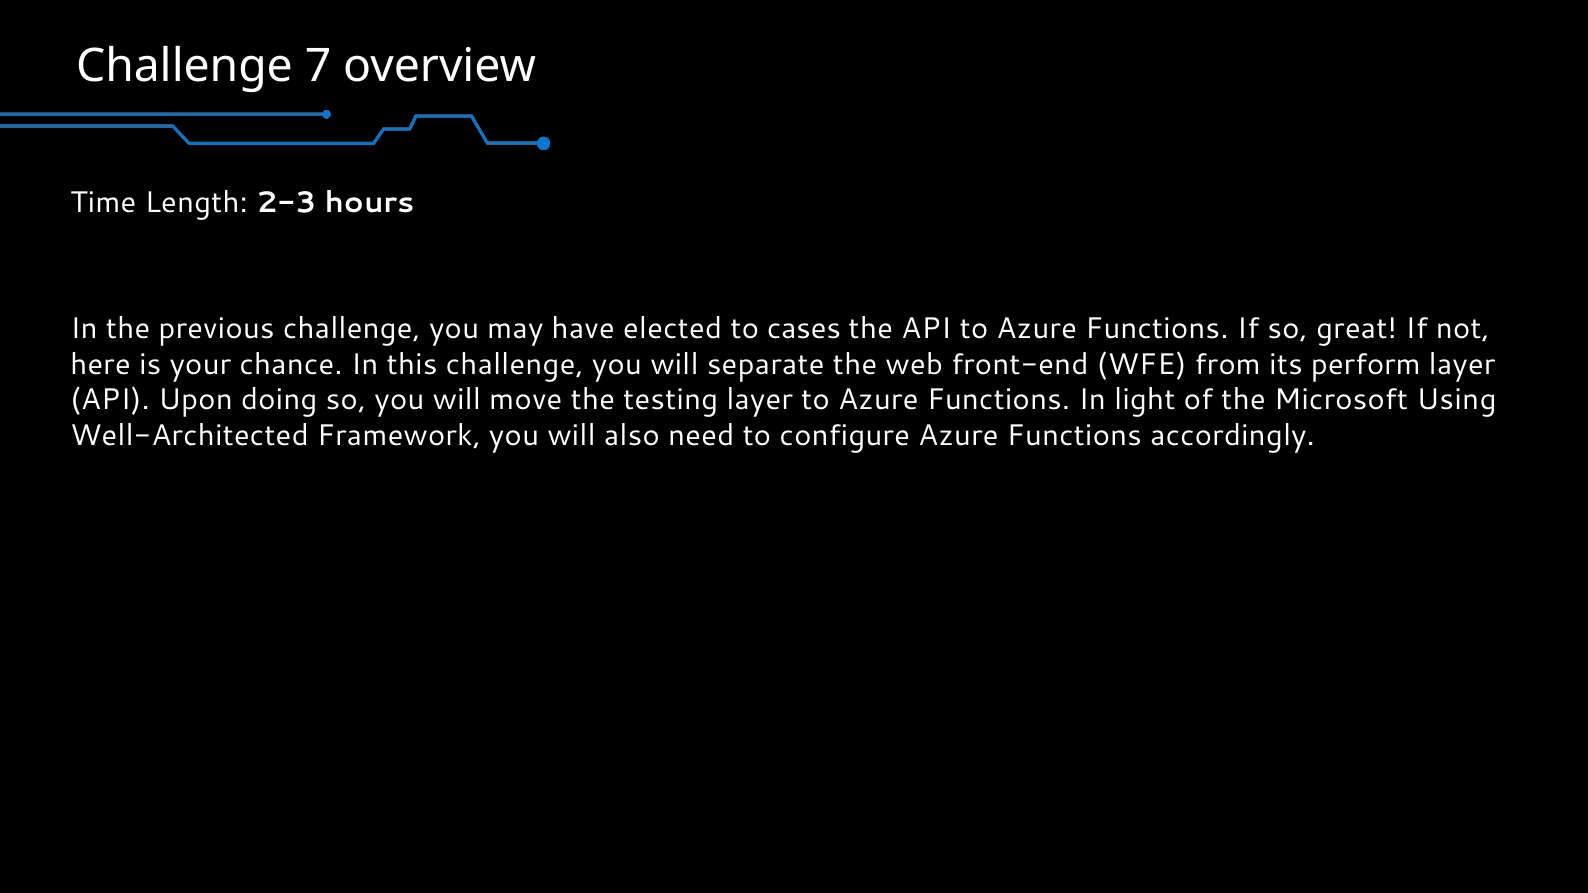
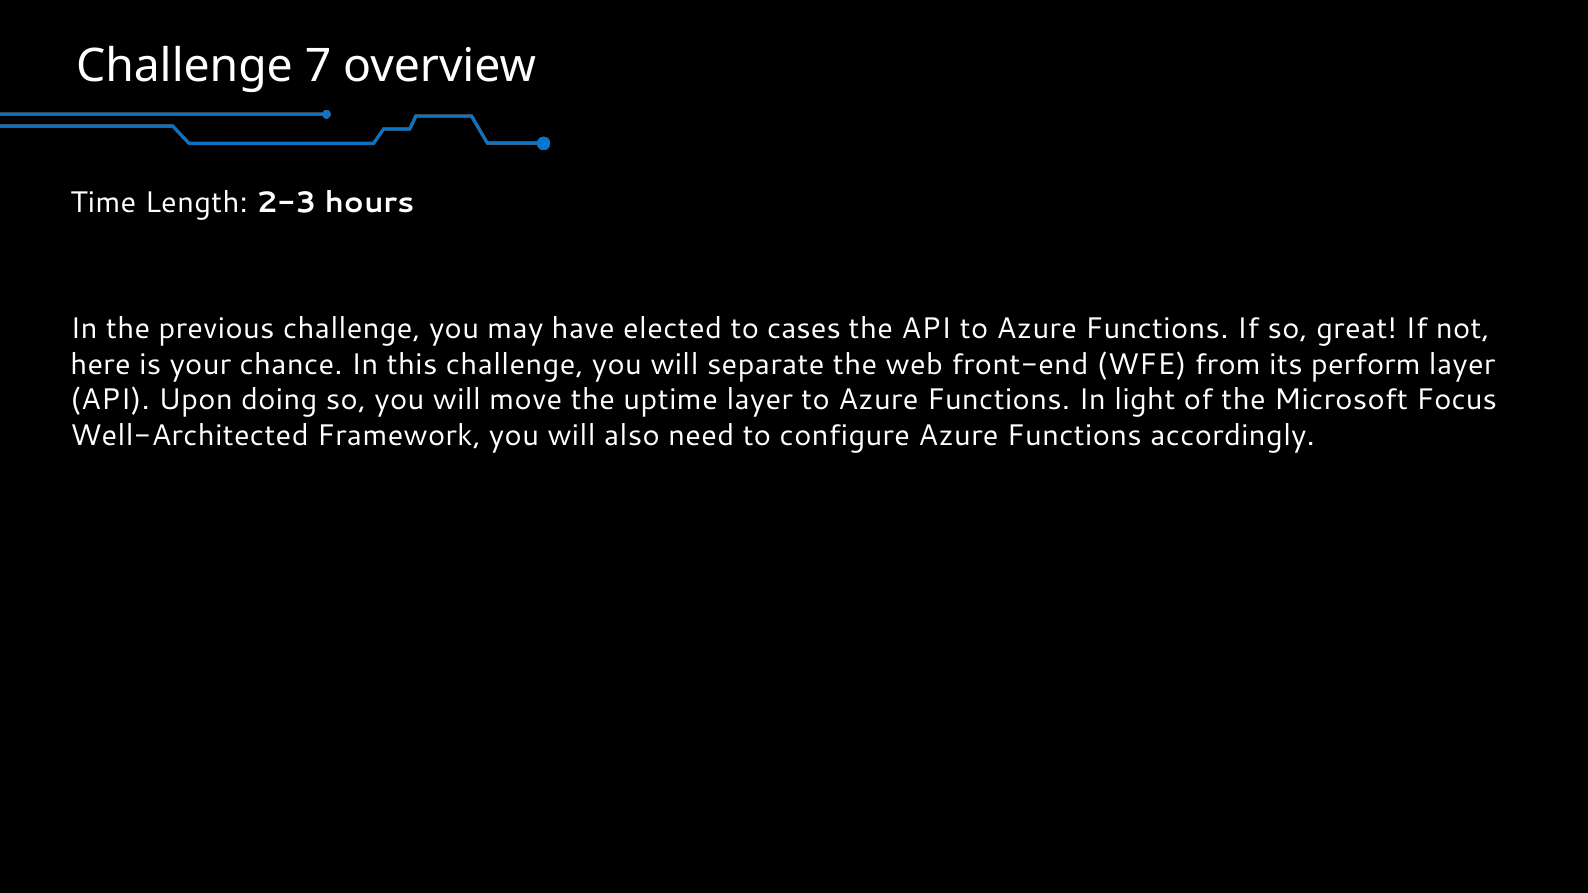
testing: testing -> uptime
Using: Using -> Focus
